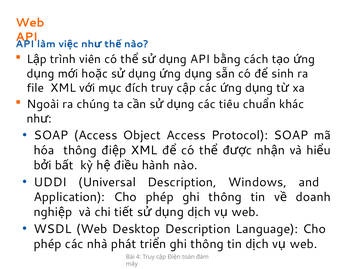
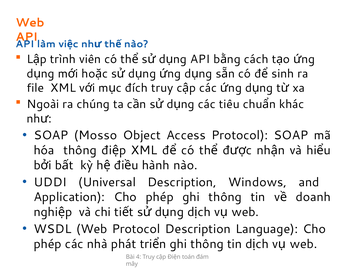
SOAP Access: Access -> Mosso
Web Desktop: Desktop -> Protocol
